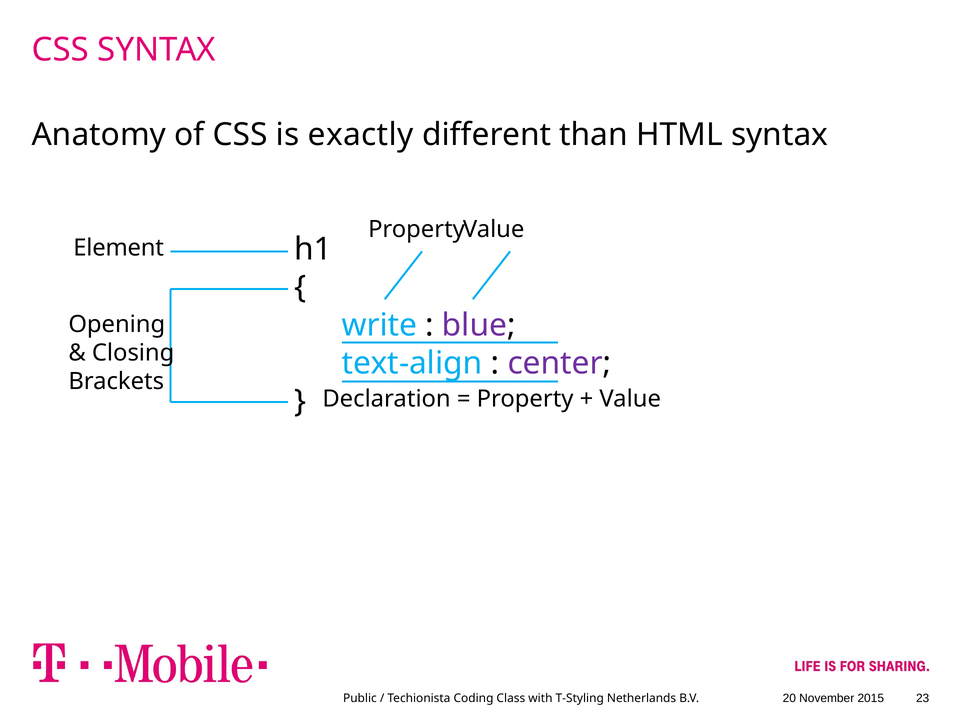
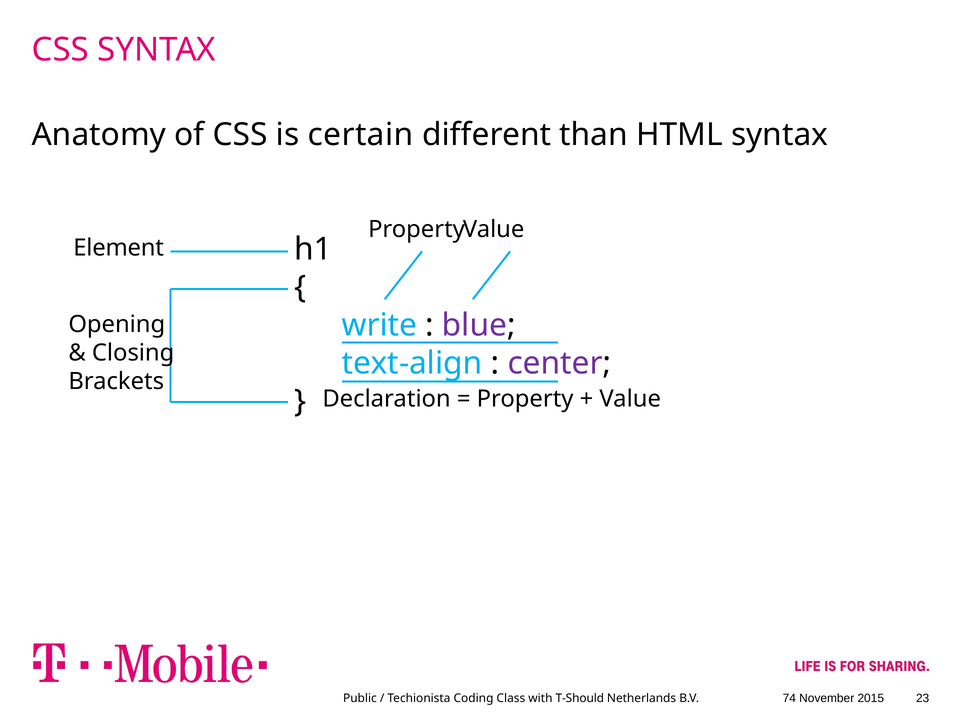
exactly: exactly -> certain
T-Styling: T-Styling -> T-Should
20: 20 -> 74
